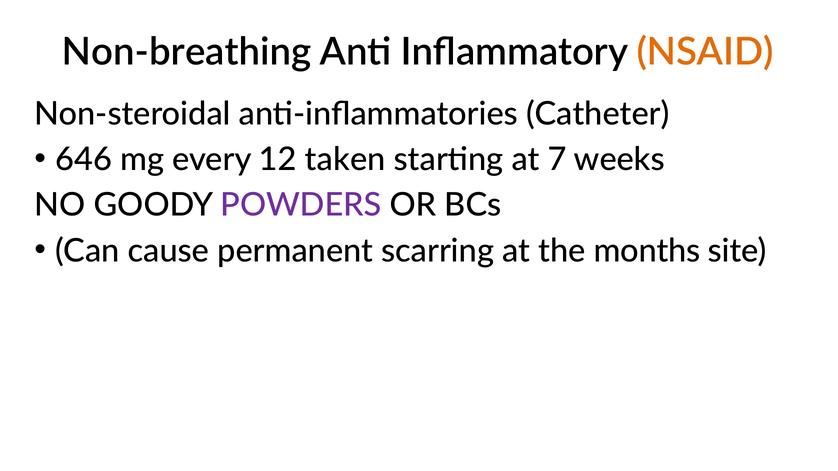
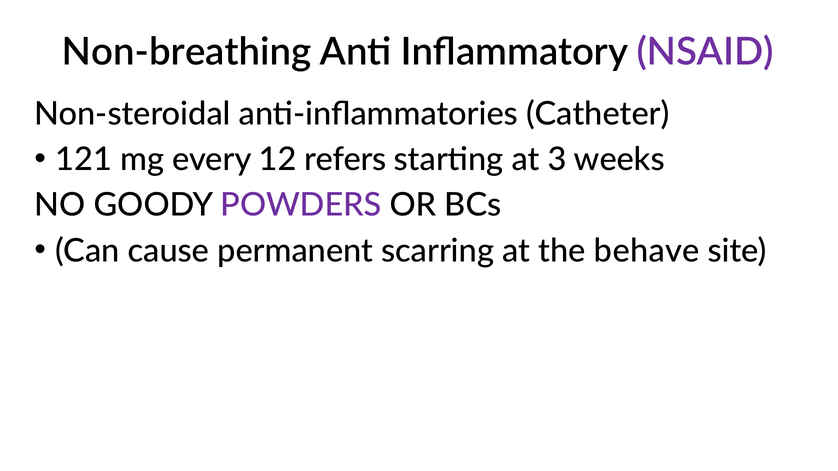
NSAID colour: orange -> purple
646: 646 -> 121
taken: taken -> refers
7: 7 -> 3
months: months -> behave
